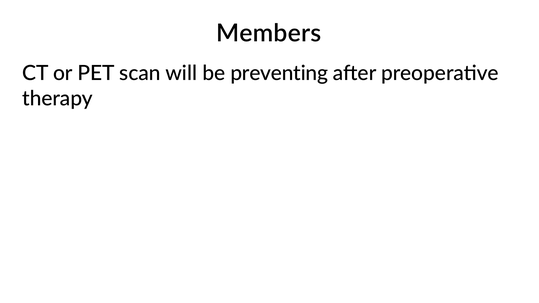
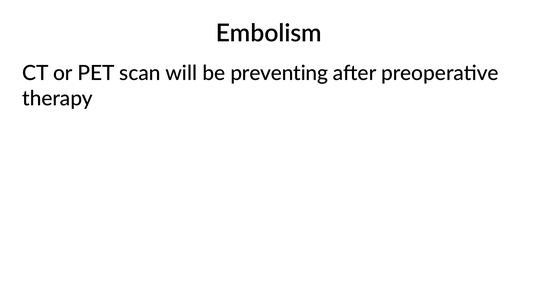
Members: Members -> Embolism
